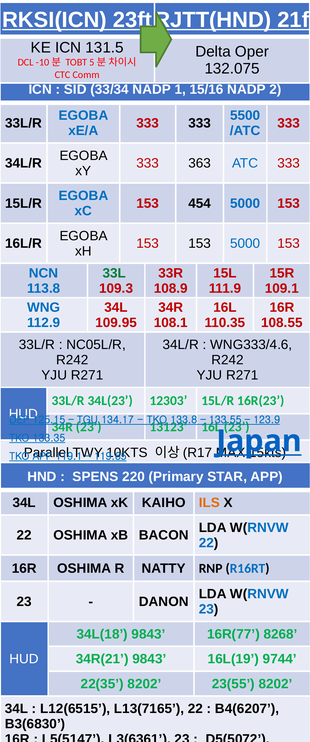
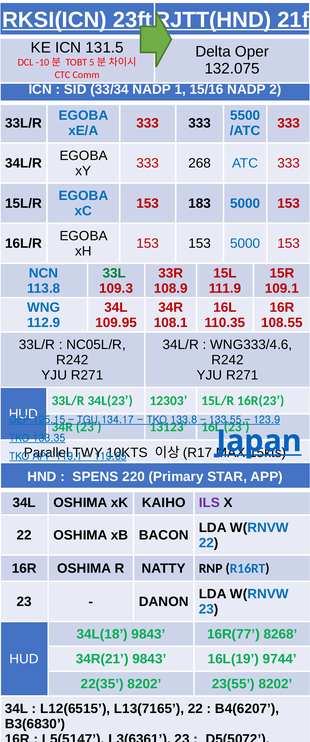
363: 363 -> 268
454: 454 -> 183
ILS colour: orange -> purple
